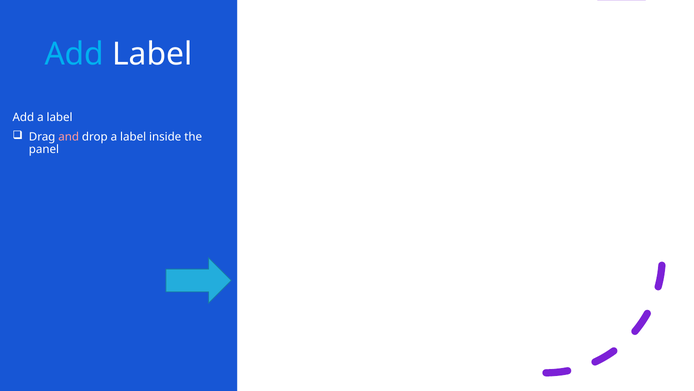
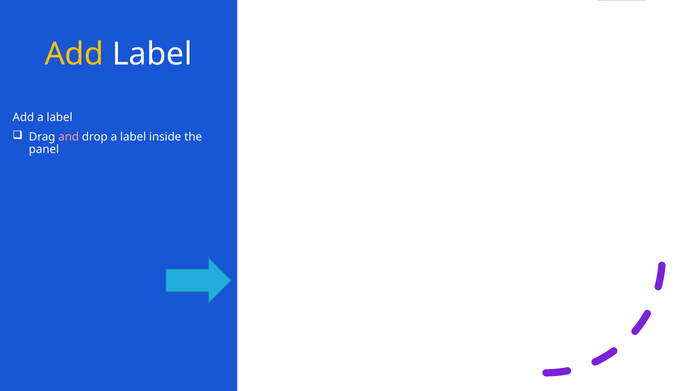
Add at (74, 54) colour: light blue -> yellow
